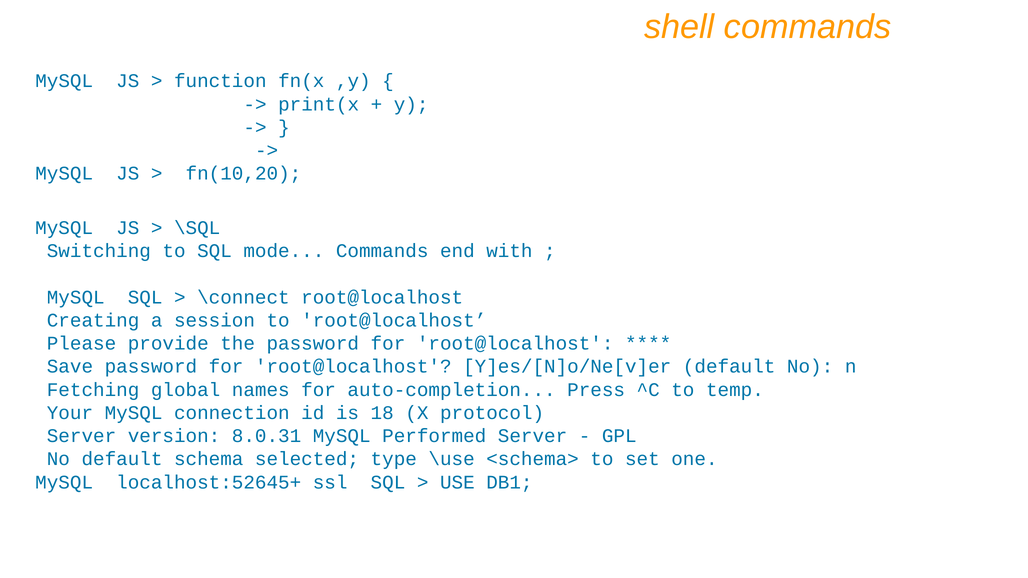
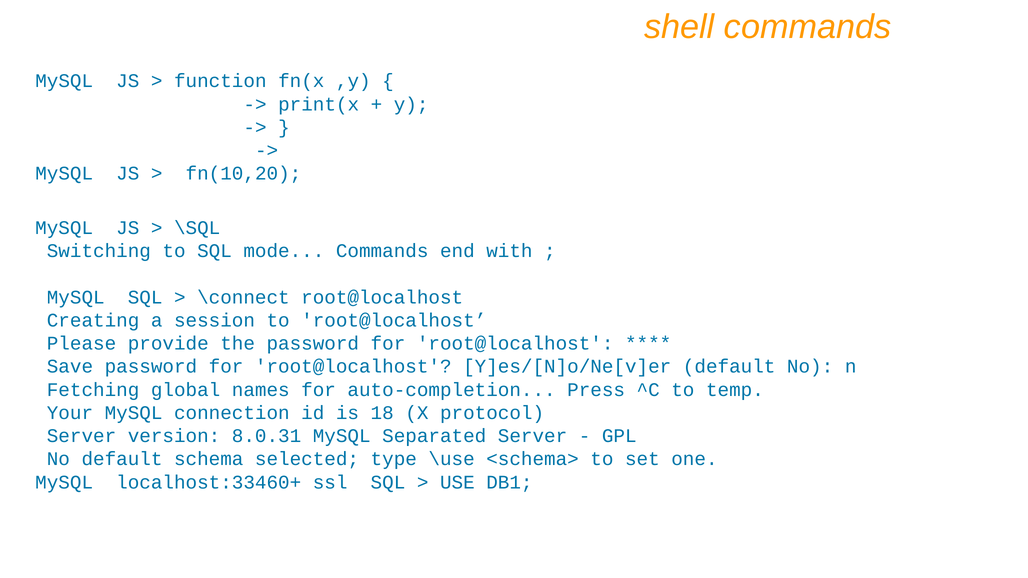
Performed: Performed -> Separated
localhost:52645+: localhost:52645+ -> localhost:33460+
